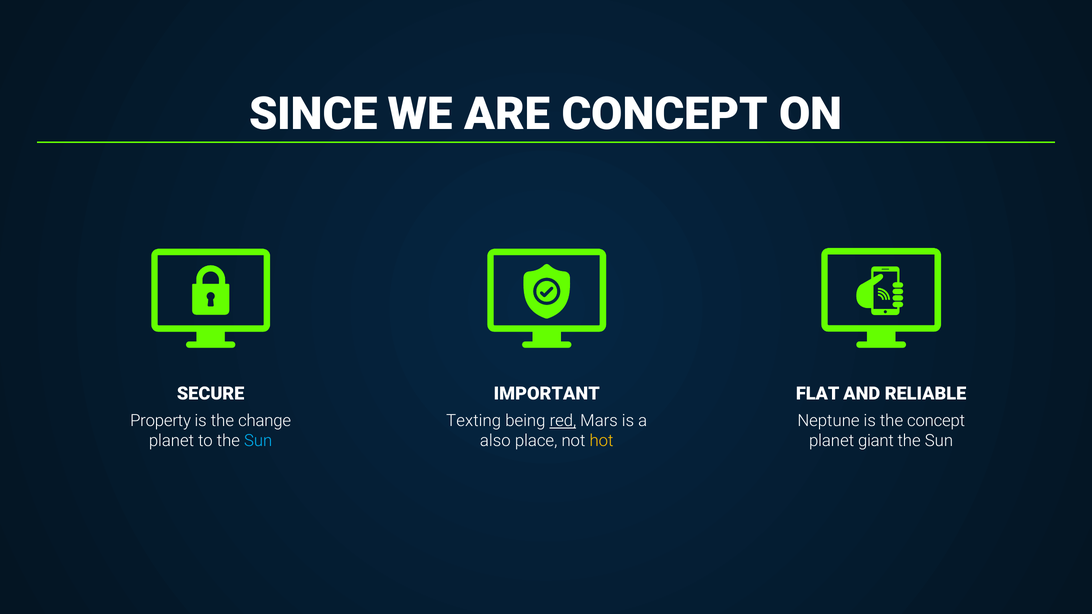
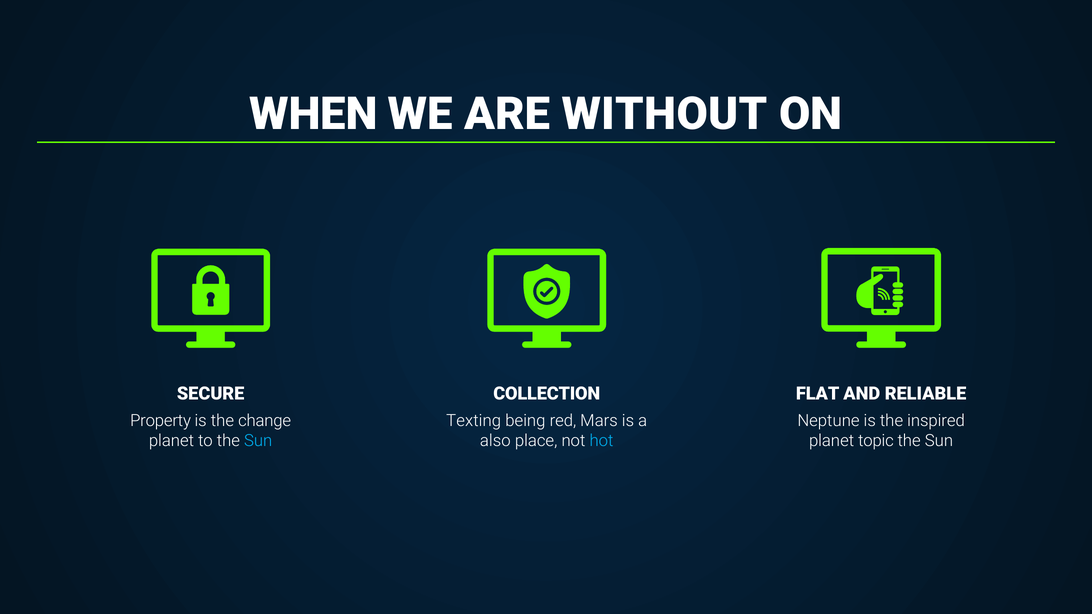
SINCE: SINCE -> WHEN
ARE CONCEPT: CONCEPT -> WITHOUT
IMPORTANT: IMPORTANT -> COLLECTION
red underline: present -> none
the concept: concept -> inspired
hot colour: yellow -> light blue
giant: giant -> topic
